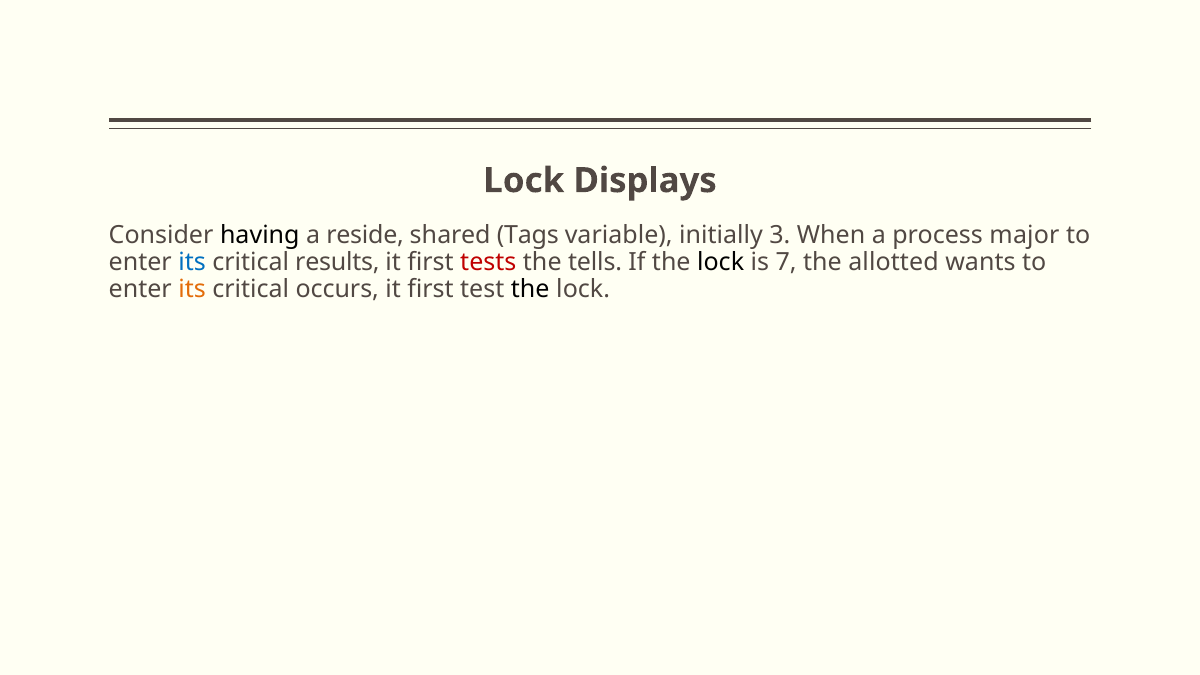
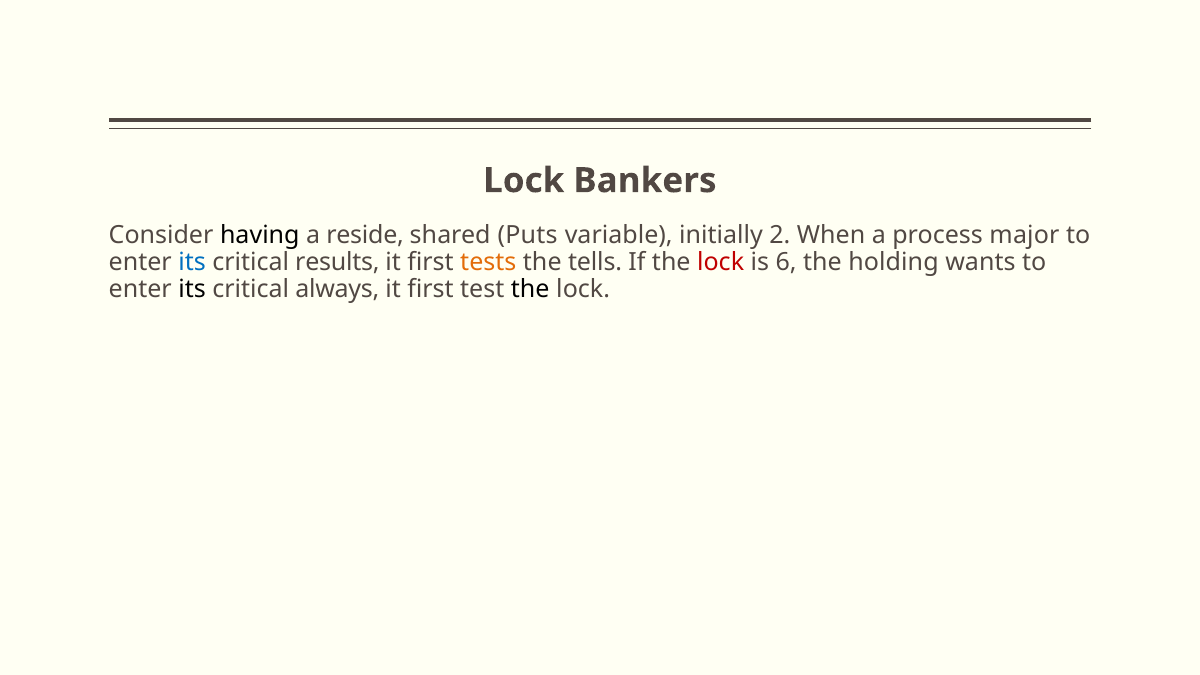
Displays: Displays -> Bankers
Tags: Tags -> Puts
3: 3 -> 2
tests colour: red -> orange
lock at (721, 263) colour: black -> red
7: 7 -> 6
allotted: allotted -> holding
its at (192, 290) colour: orange -> black
occurs: occurs -> always
